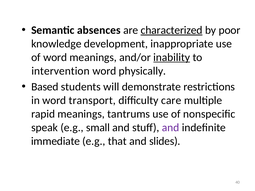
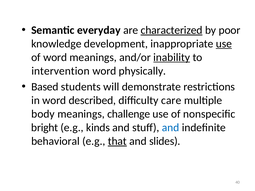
absences: absences -> everyday
use at (224, 44) underline: none -> present
transport: transport -> described
rapid: rapid -> body
tantrums: tantrums -> challenge
speak: speak -> bright
small: small -> kinds
and at (171, 128) colour: purple -> blue
immediate: immediate -> behavioral
that underline: none -> present
